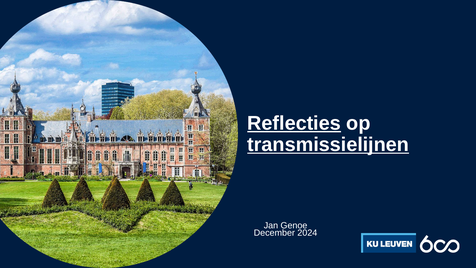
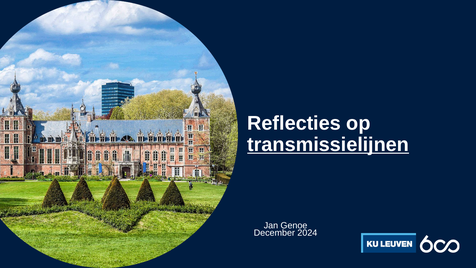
Reflecties underline: present -> none
